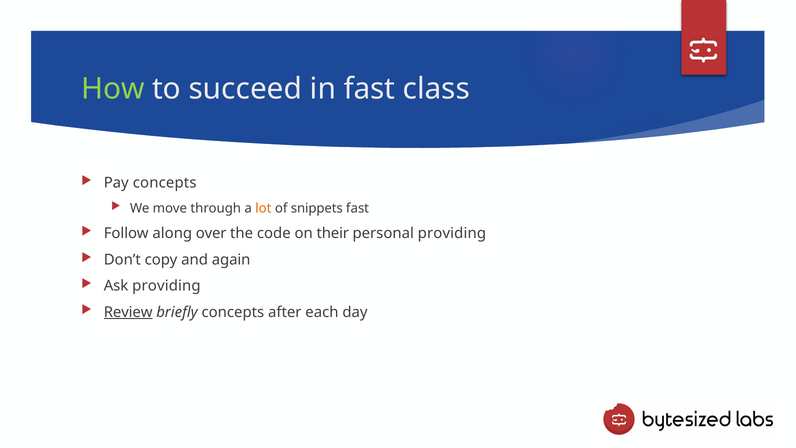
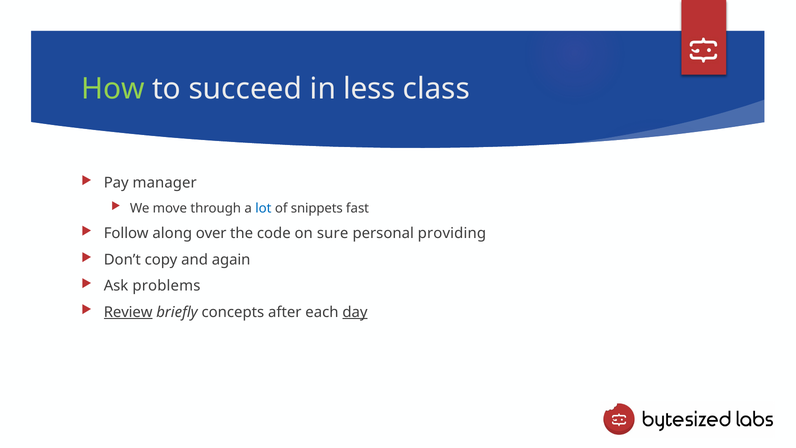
in fast: fast -> less
Pay concepts: concepts -> manager
lot colour: orange -> blue
their: their -> sure
Ask providing: providing -> problems
day underline: none -> present
